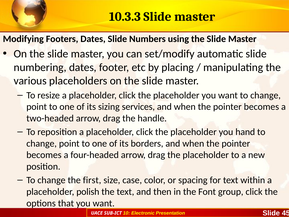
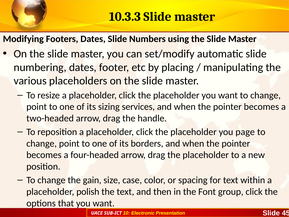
hand: hand -> page
first: first -> gain
